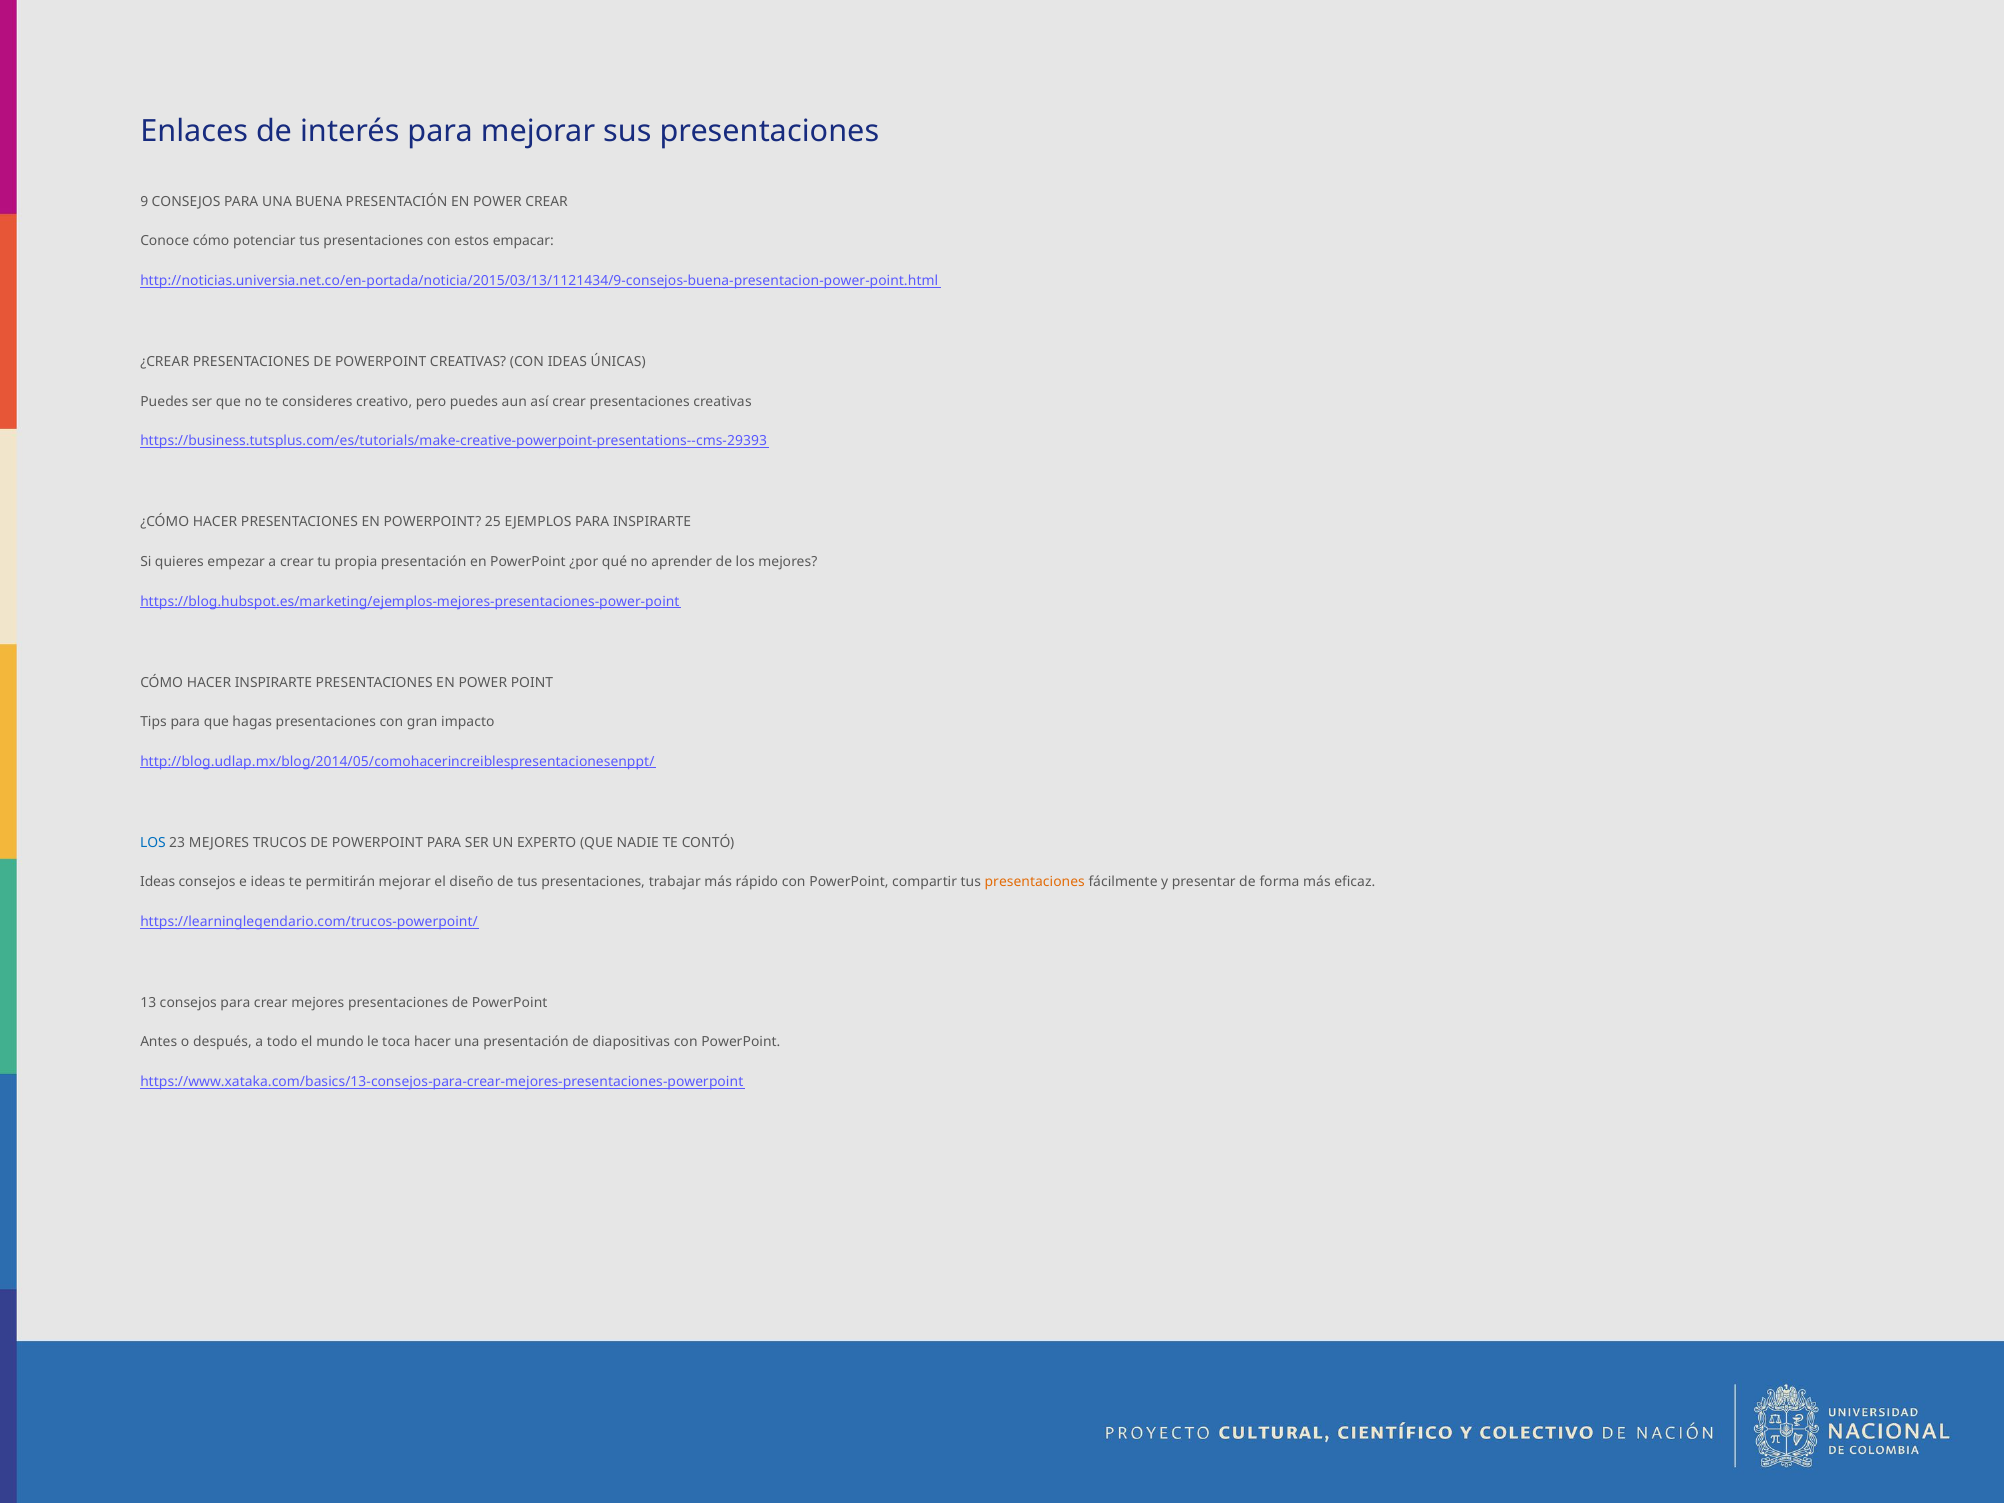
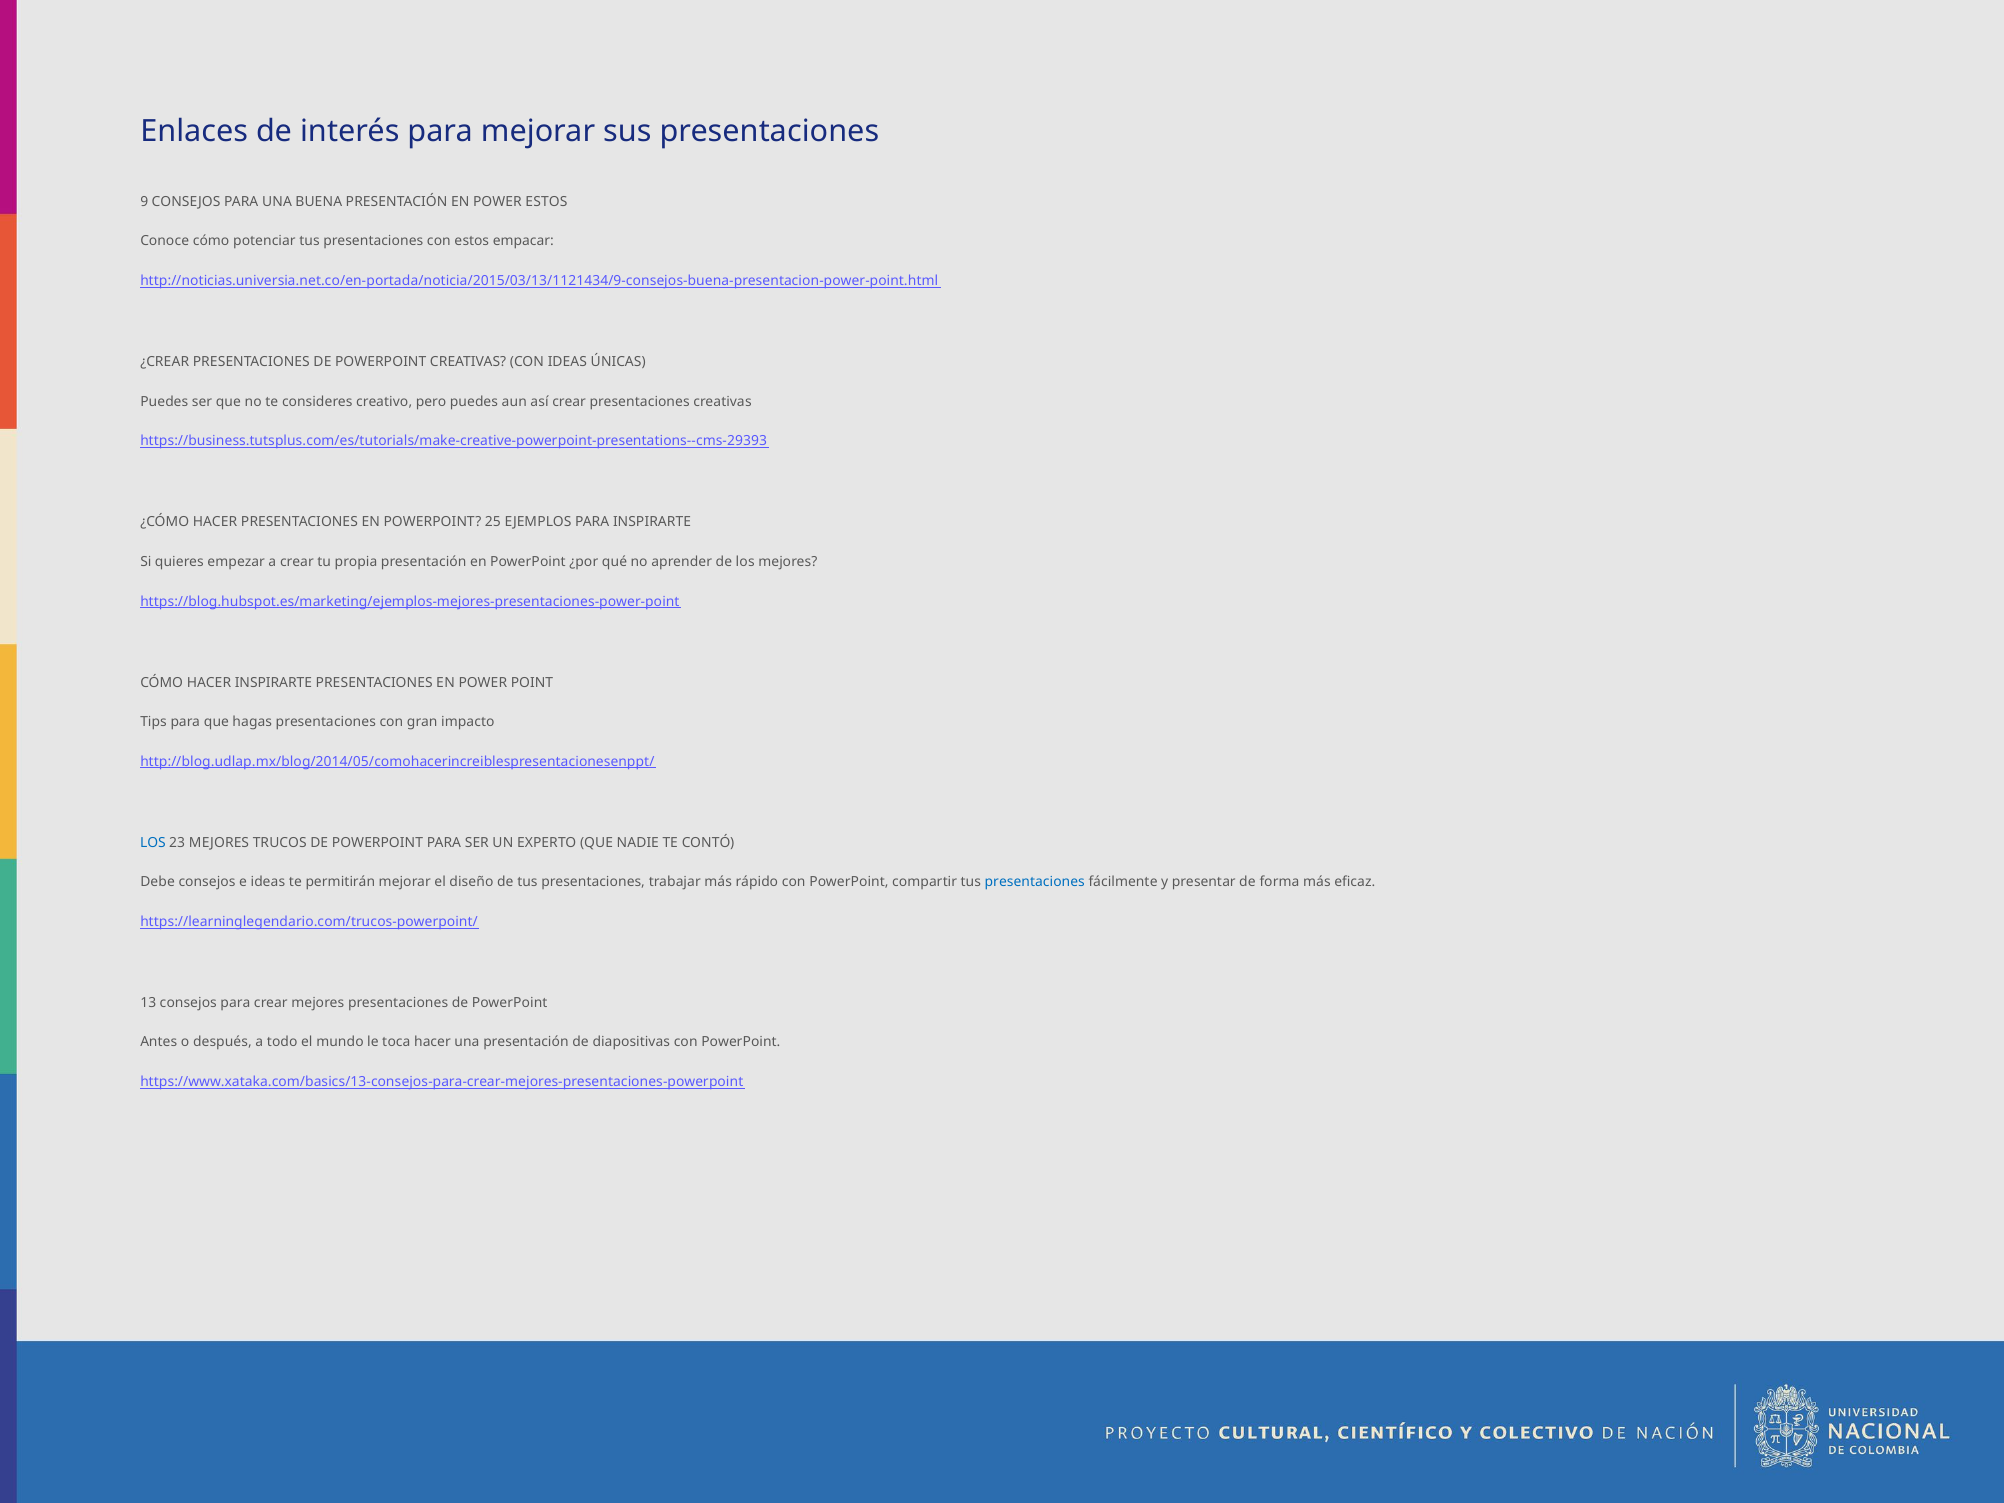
POWER CREAR: CREAR -> ESTOS
Ideas at (158, 882): Ideas -> Debe
presentaciones at (1035, 882) colour: orange -> blue
